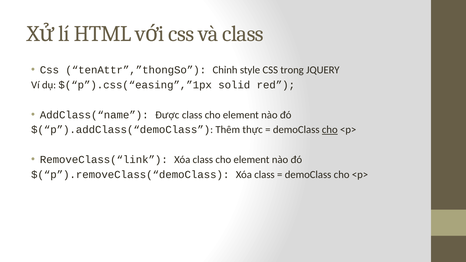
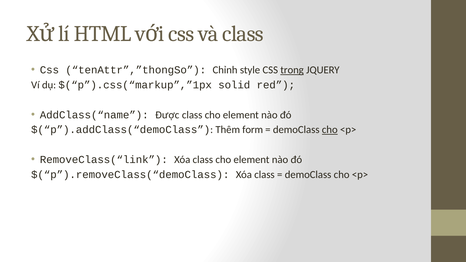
trong underline: none -> present
$(“p”).css(“easing”,”1px: $(“p”).css(“easing”,”1px -> $(“p”).css(“markup”,”1px
thực: thực -> form
